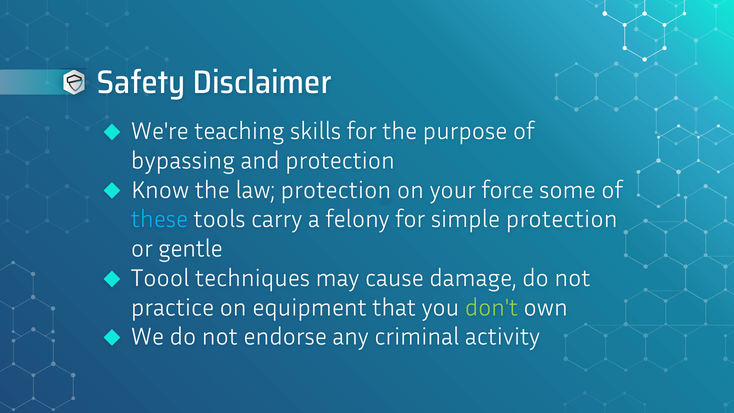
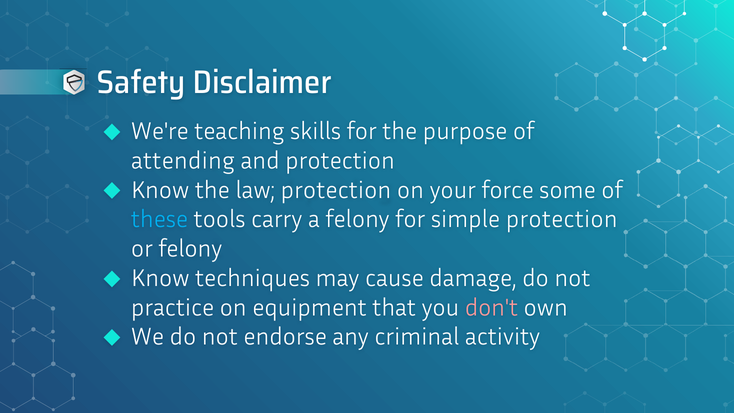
bypassing: bypassing -> attending
or gentle: gentle -> felony
Toool at (160, 278): Toool -> Know
don't colour: light green -> pink
